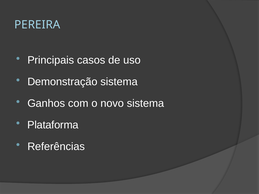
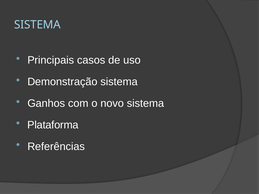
PEREIRA at (37, 25): PEREIRA -> SISTEMA
